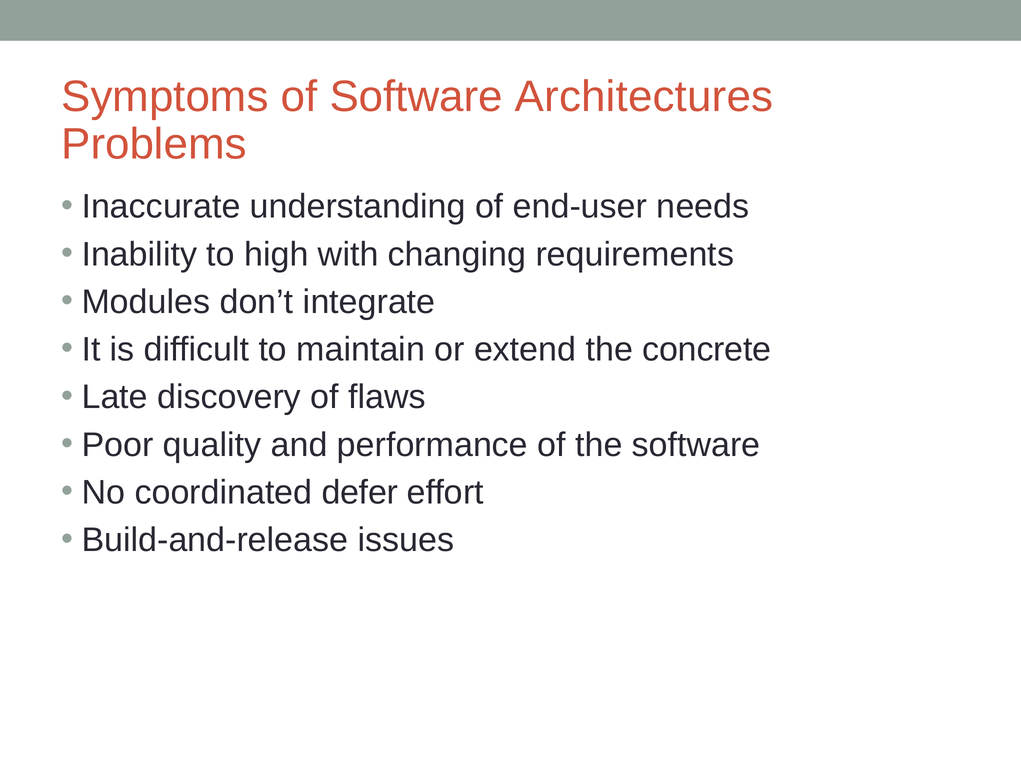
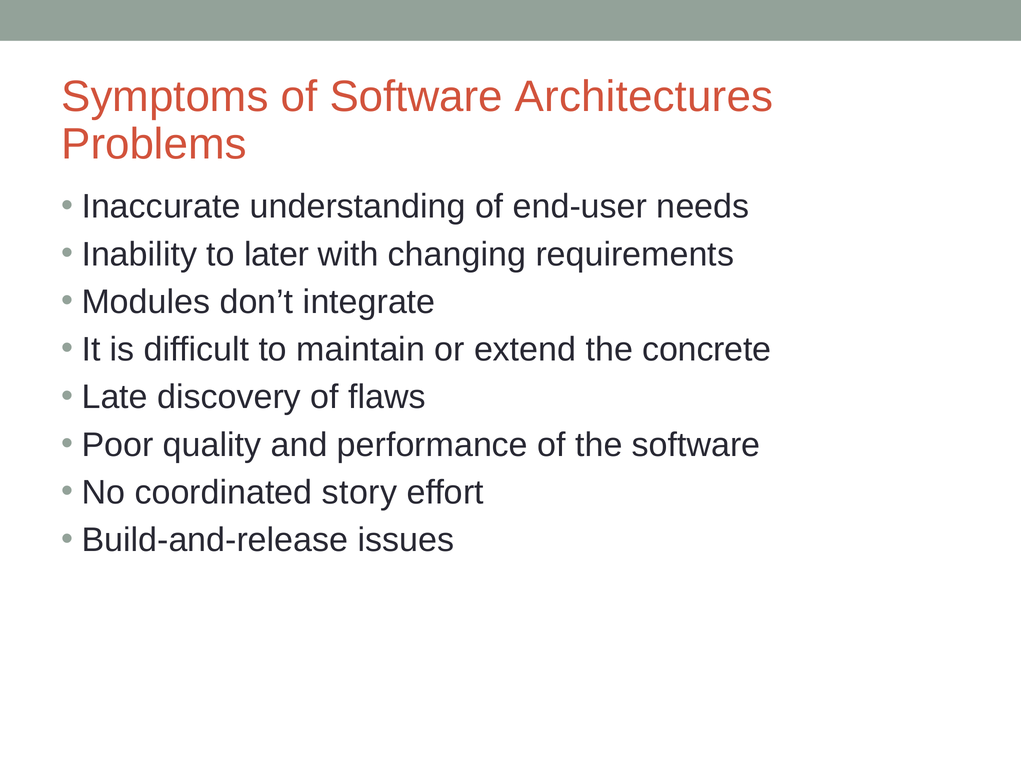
high: high -> later
defer: defer -> story
